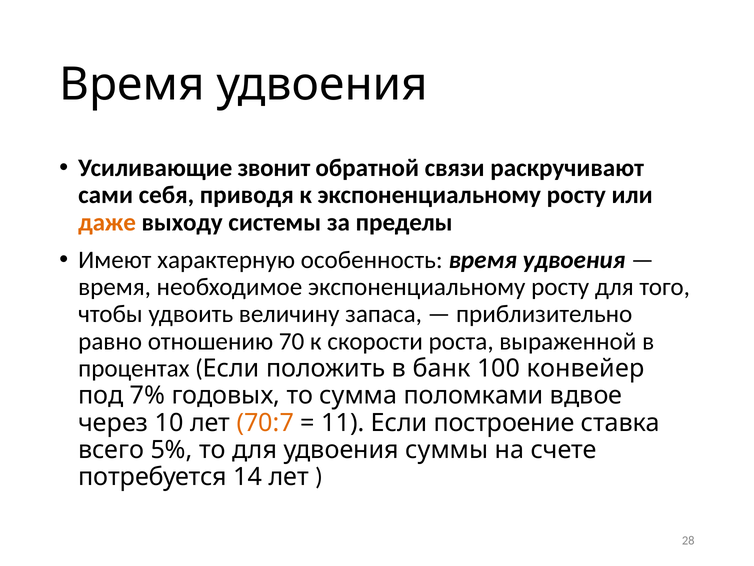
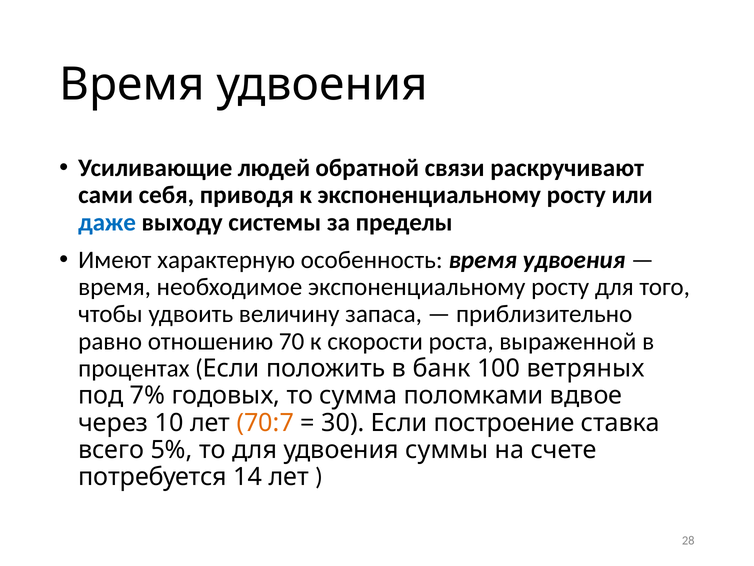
звонит: звонит -> людей
даже colour: orange -> blue
конвейер: конвейер -> ветряных
11: 11 -> 30
